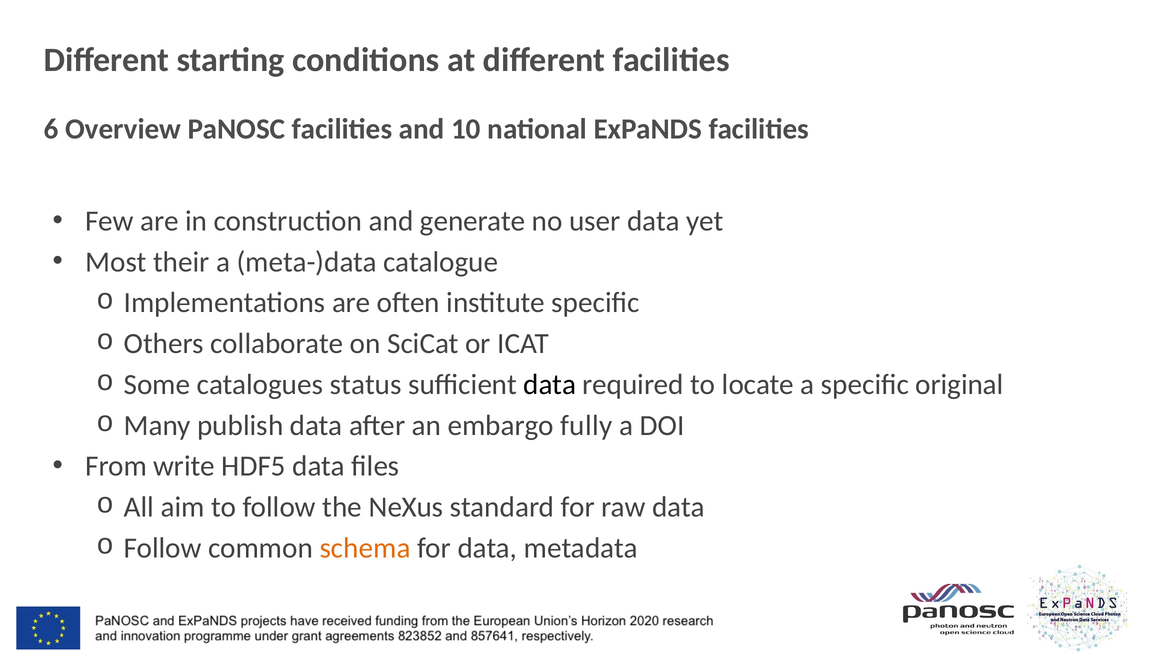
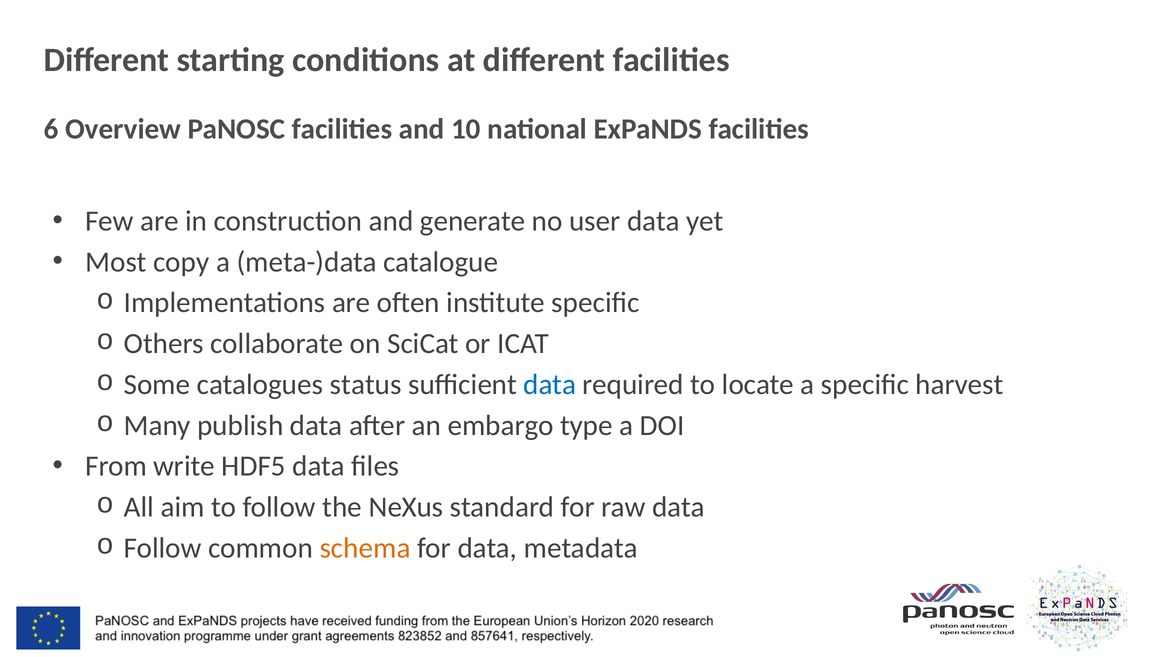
their: their -> copy
data at (550, 385) colour: black -> blue
original: original -> harvest
fully: fully -> type
